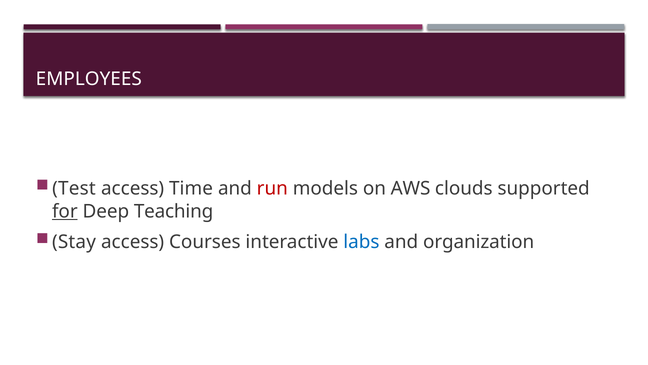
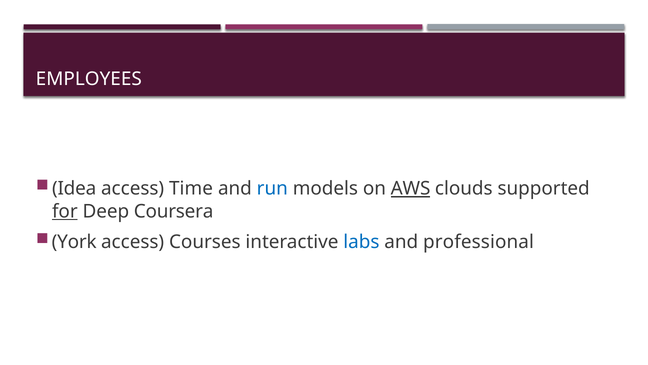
Test: Test -> Idea
run colour: red -> blue
AWS underline: none -> present
Teaching: Teaching -> Coursera
Stay: Stay -> York
organization: organization -> professional
